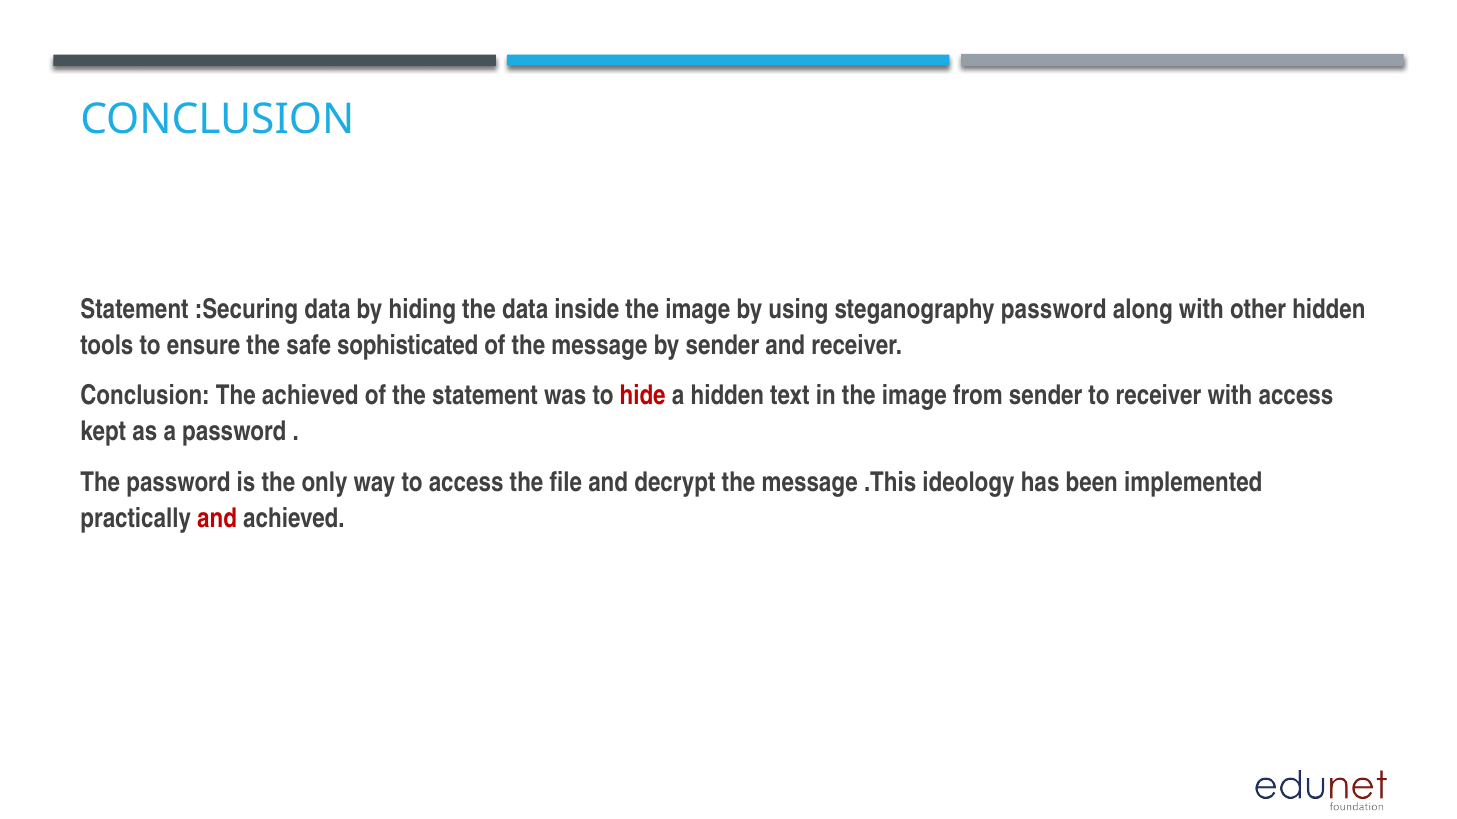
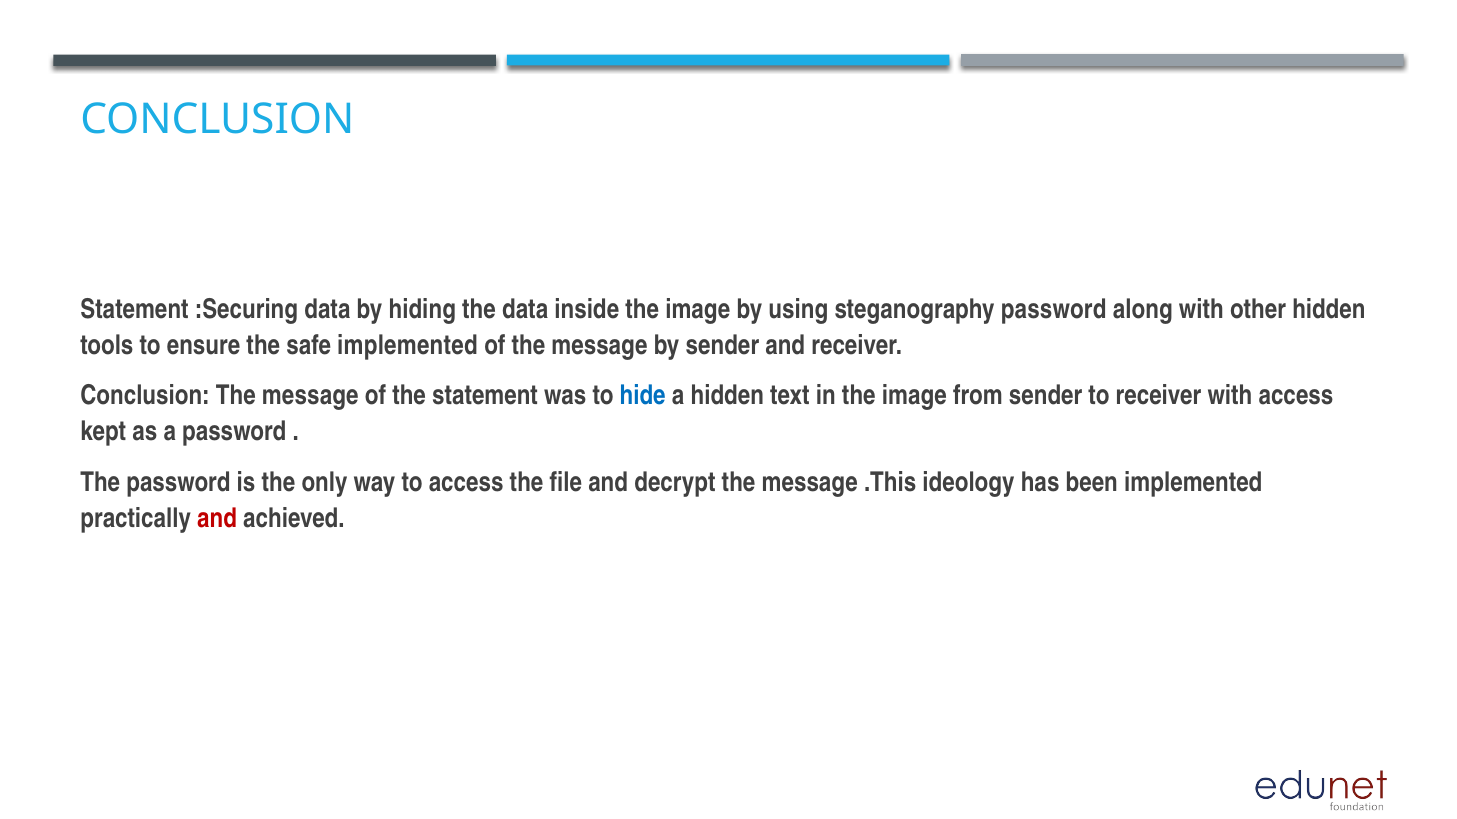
safe sophisticated: sophisticated -> implemented
Conclusion The achieved: achieved -> message
hide colour: red -> blue
